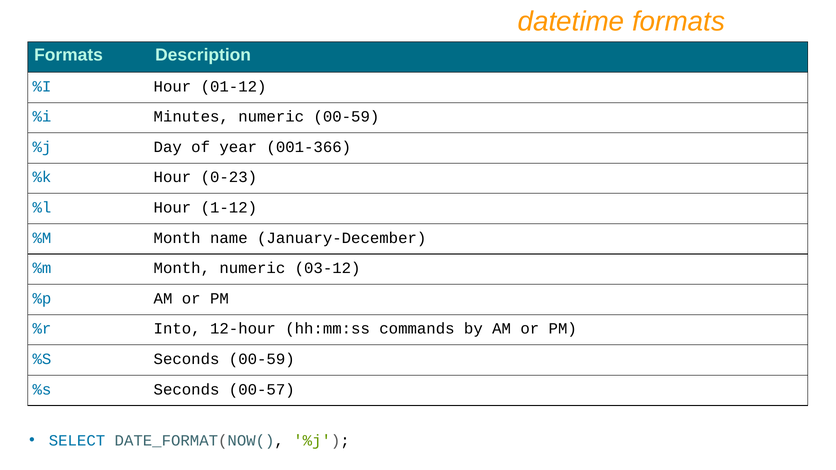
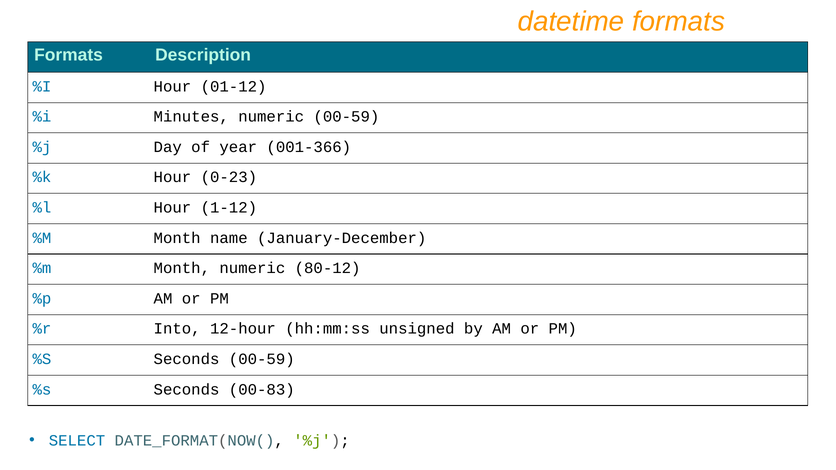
03-12: 03-12 -> 80-12
commands: commands -> unsigned
00-57: 00-57 -> 00-83
